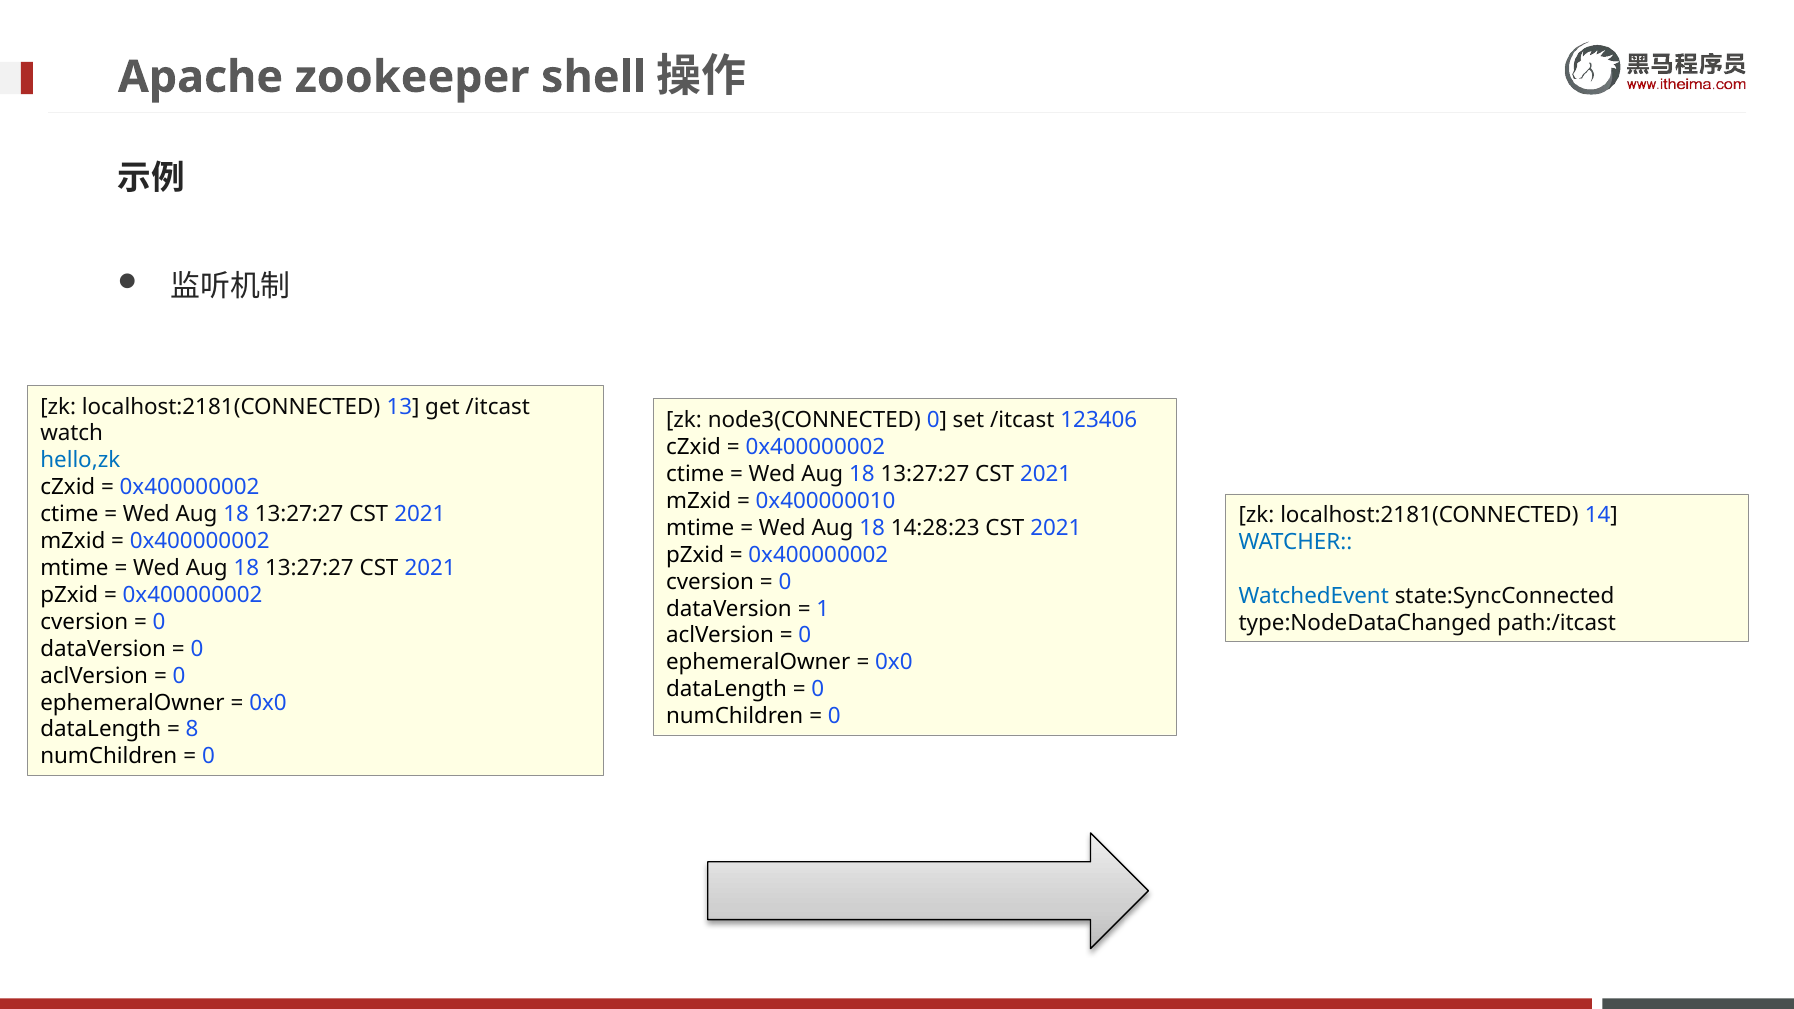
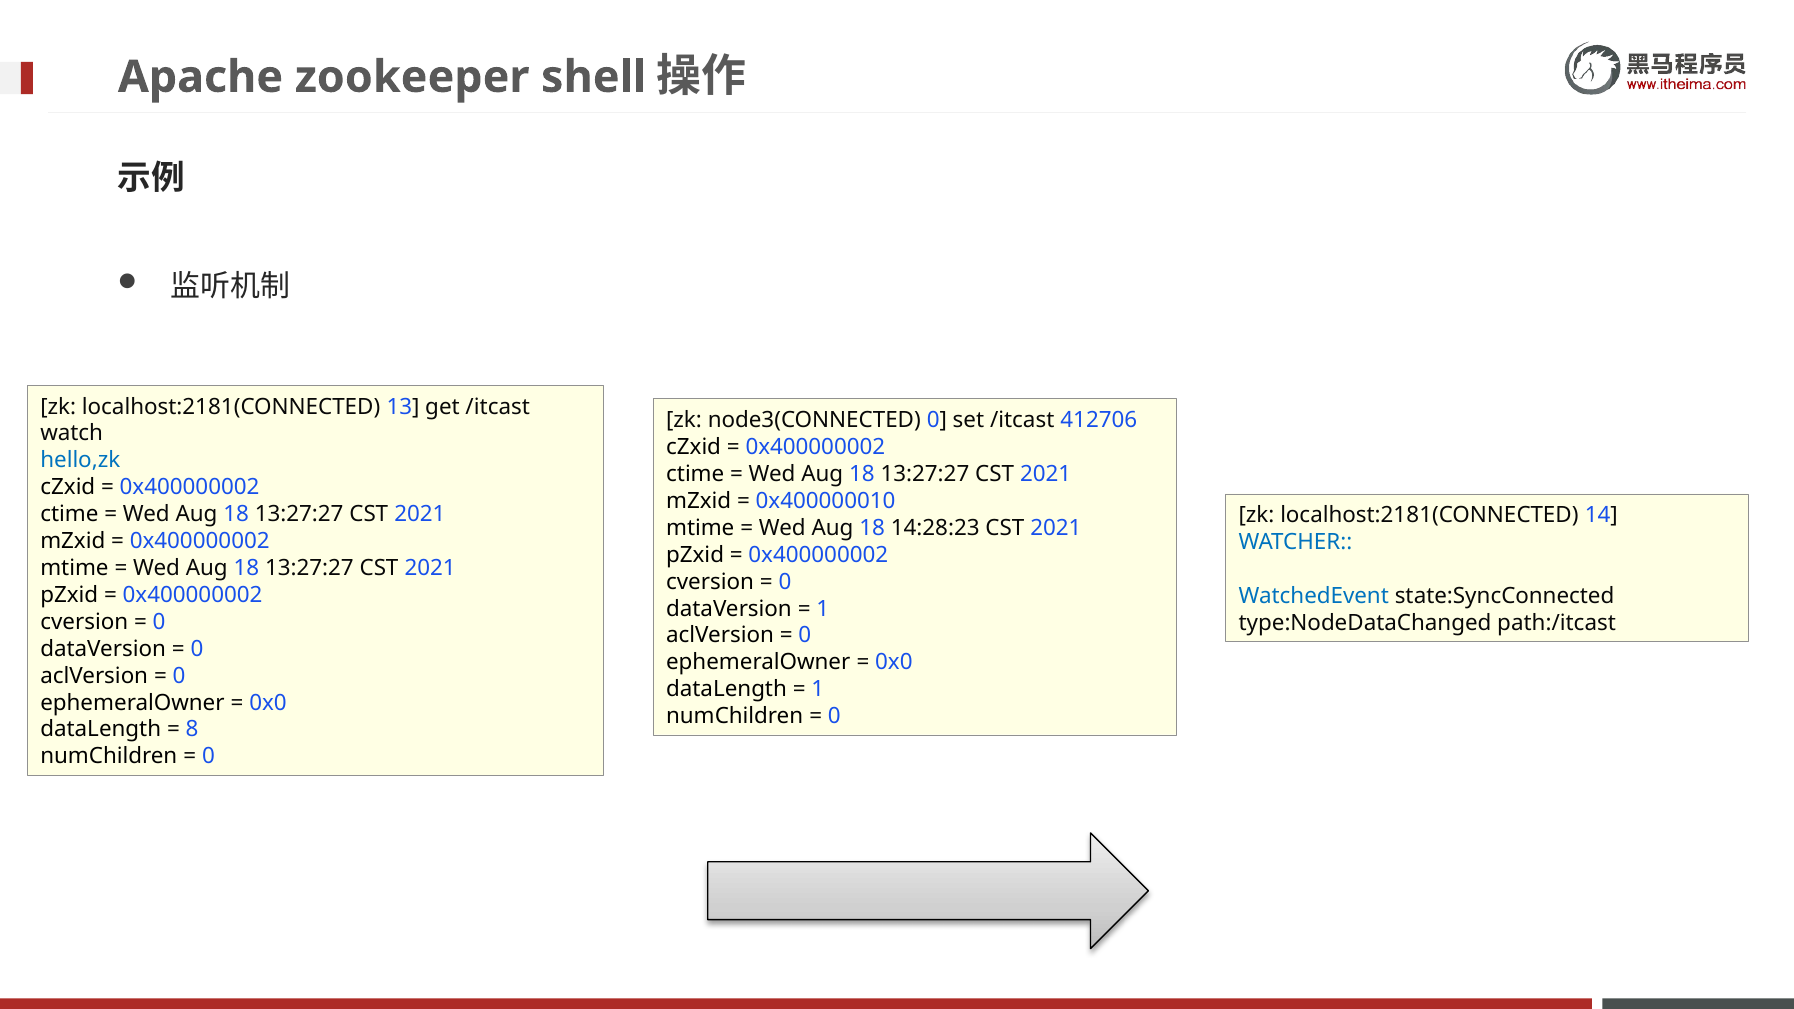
123406: 123406 -> 412706
0 at (818, 689): 0 -> 1
